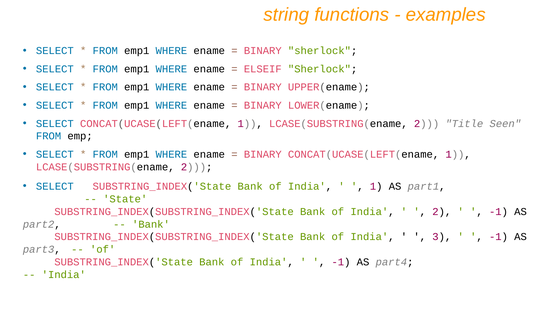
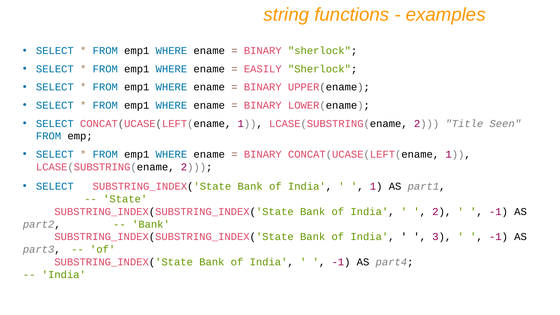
ELSEIF: ELSEIF -> EASILY
